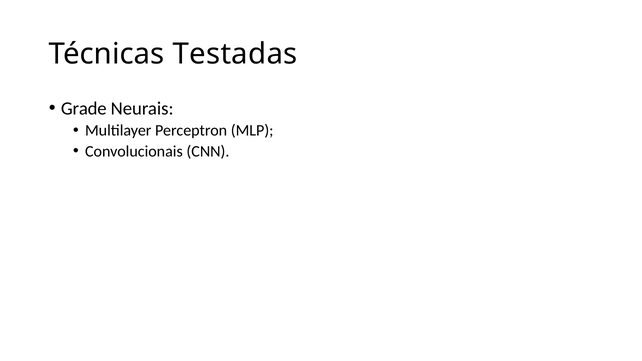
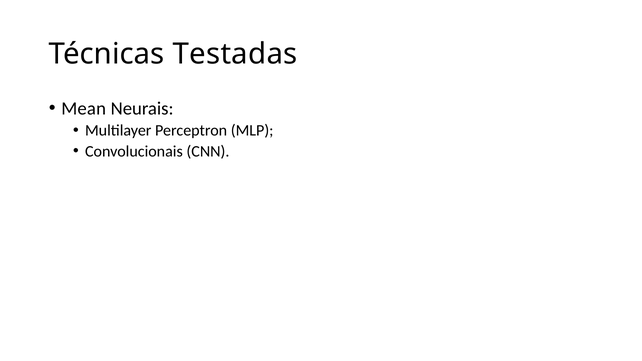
Grade: Grade -> Mean
